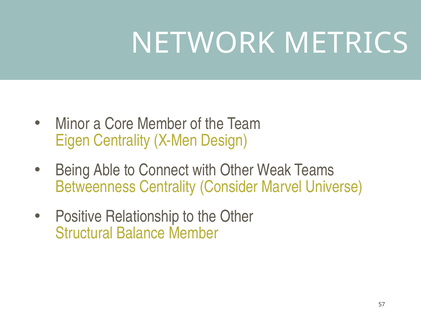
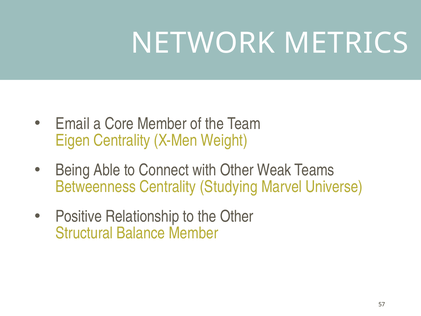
Minor: Minor -> Email
Design: Design -> Weight
Consider: Consider -> Studying
